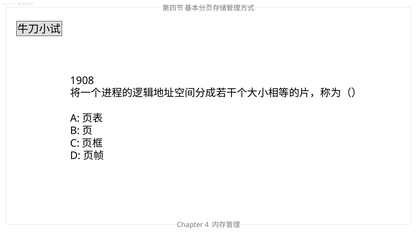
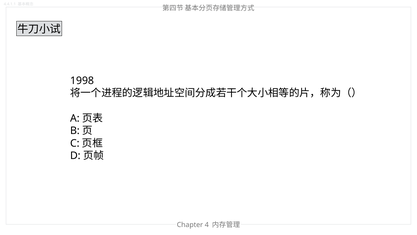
1908: 1908 -> 1998
